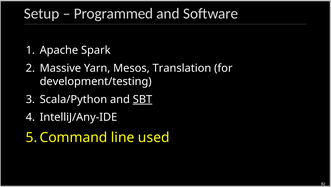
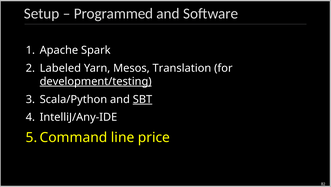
Massive: Massive -> Labeled
development/testing underline: none -> present
used: used -> price
